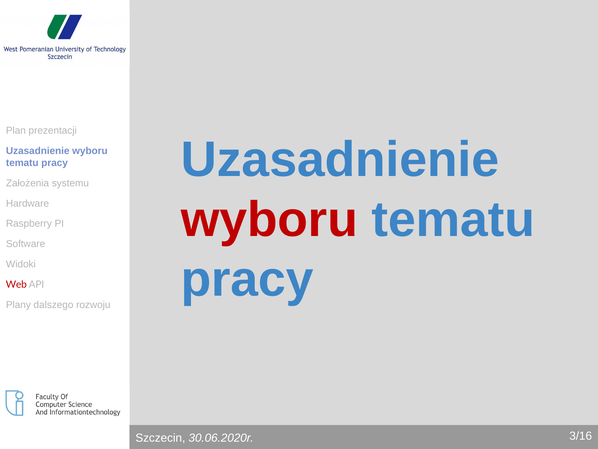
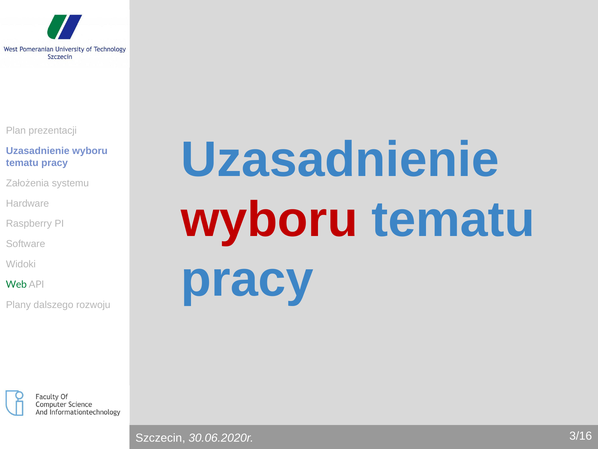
Web colour: red -> green
